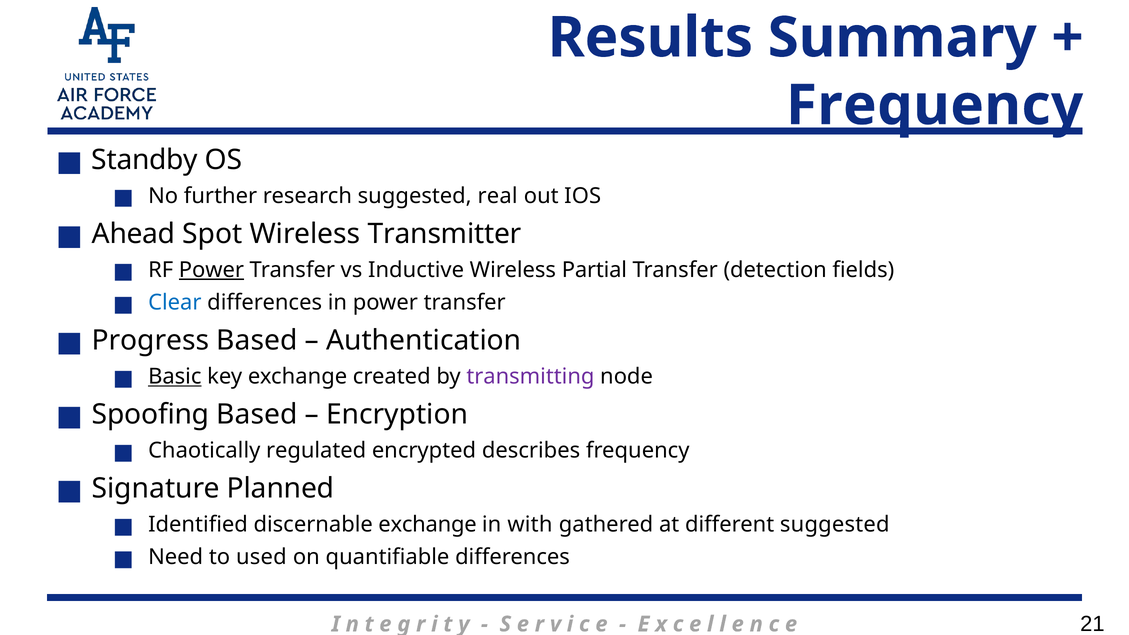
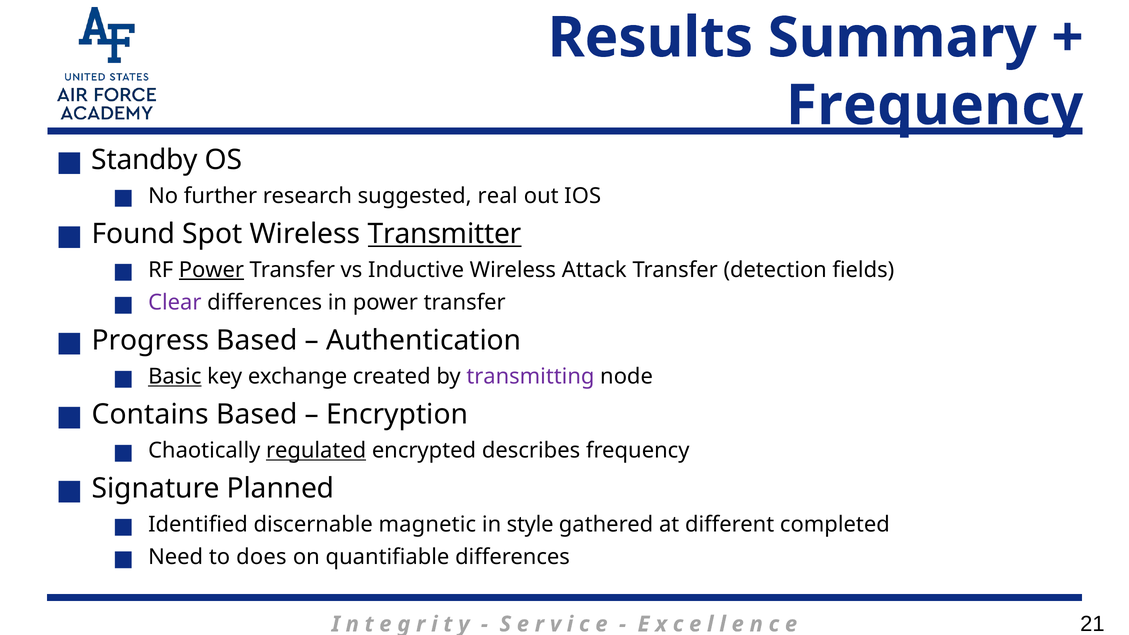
Ahead: Ahead -> Found
Transmitter underline: none -> present
Partial: Partial -> Attack
Clear colour: blue -> purple
Spoofing: Spoofing -> Contains
regulated underline: none -> present
discernable exchange: exchange -> magnetic
with: with -> style
different suggested: suggested -> completed
used: used -> does
